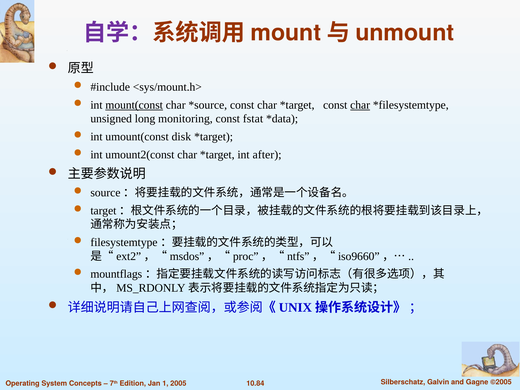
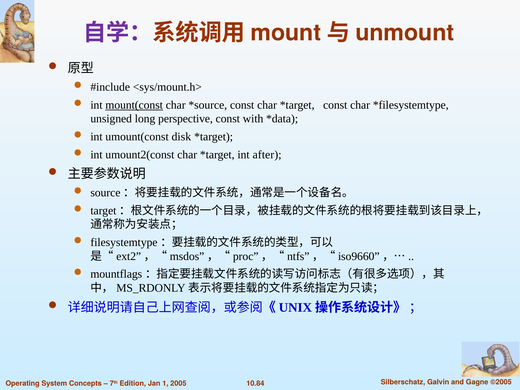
char at (360, 105) underline: present -> none
monitoring: monitoring -> perspective
fstat: fstat -> with
